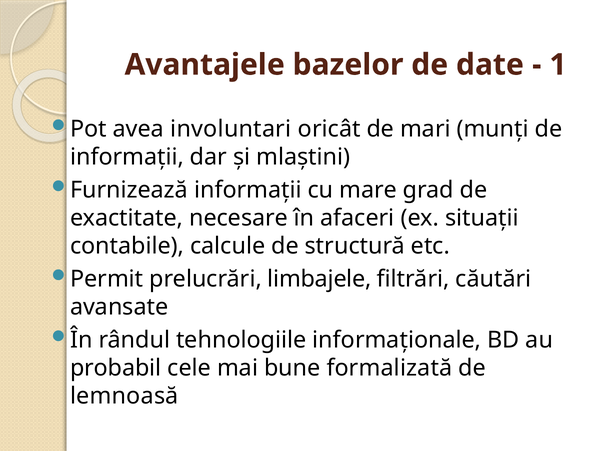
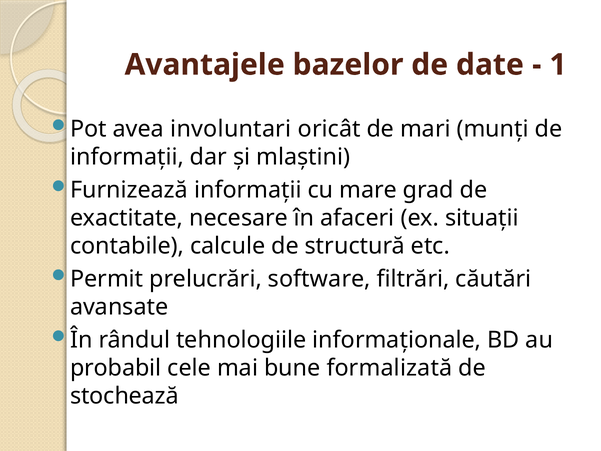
limbajele: limbajele -> software
lemnoasă: lemnoasă -> stochează
